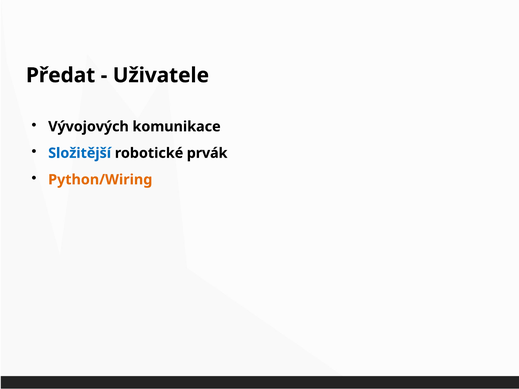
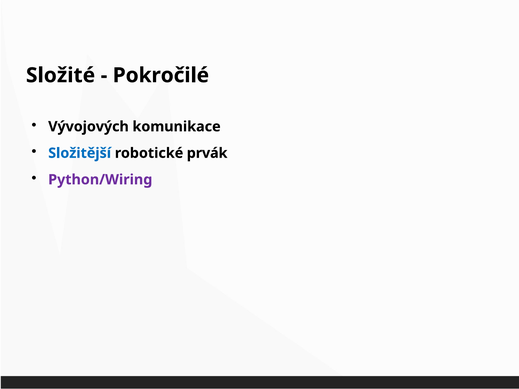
Předat: Předat -> Složité
Uživatele: Uživatele -> Pokročilé
Python/Wiring colour: orange -> purple
